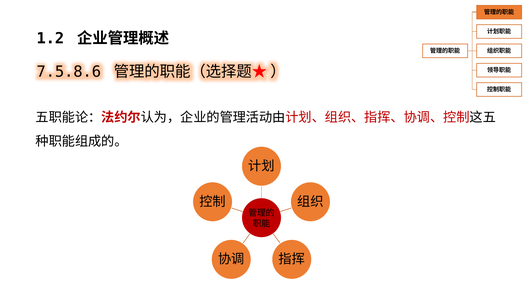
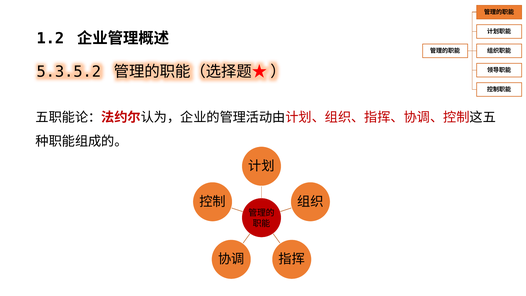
7.5.8.6: 7.5.8.6 -> 5.3.5.2
